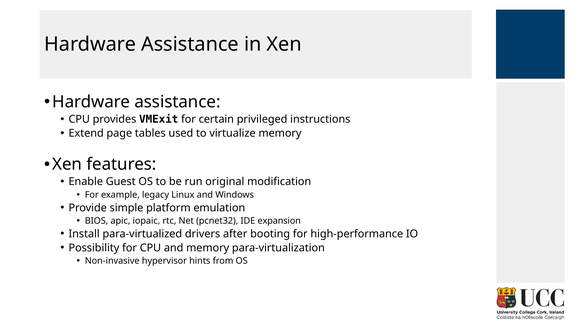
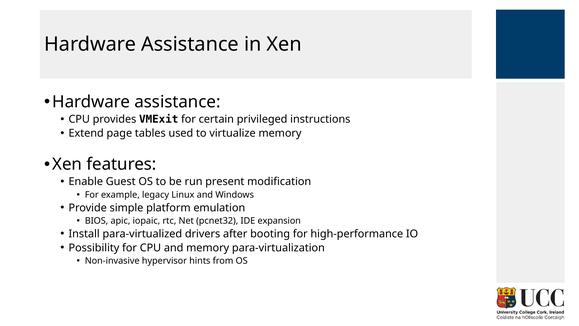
original: original -> present
